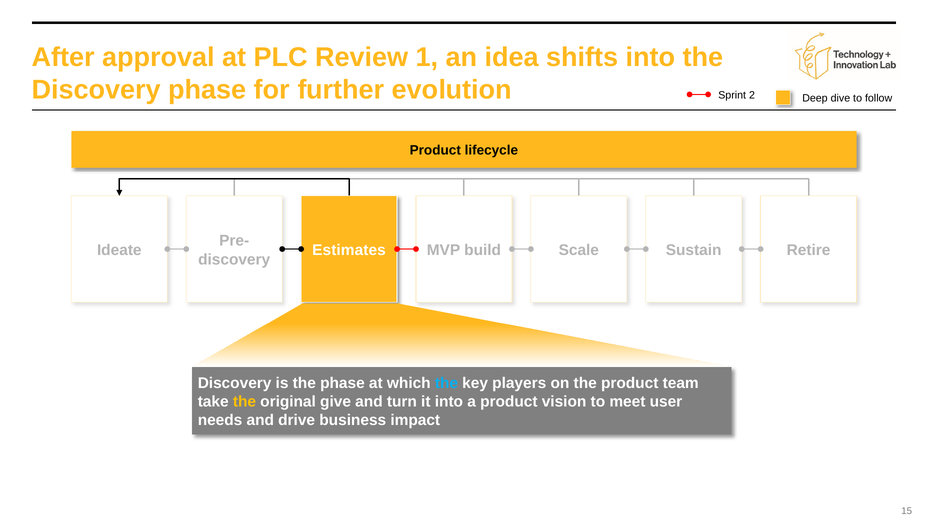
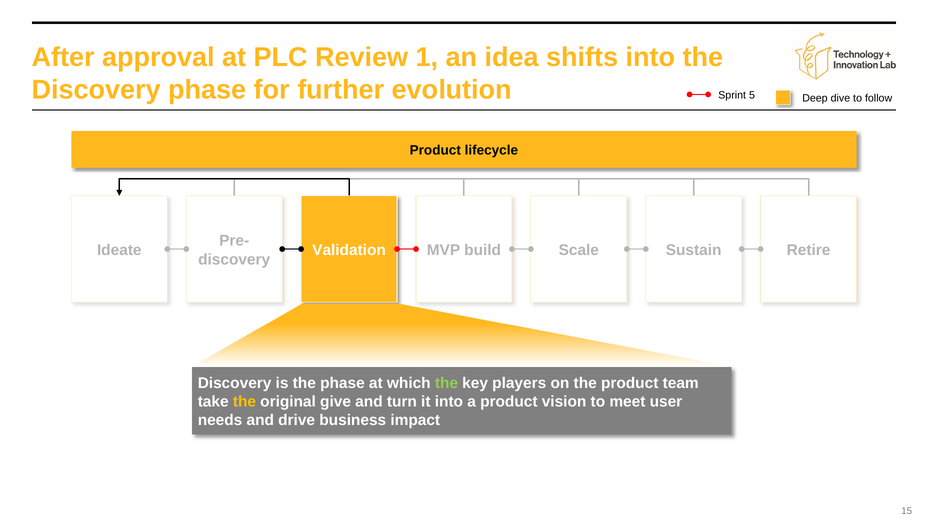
2: 2 -> 5
Estimates: Estimates -> Validation
the at (446, 383) colour: light blue -> light green
